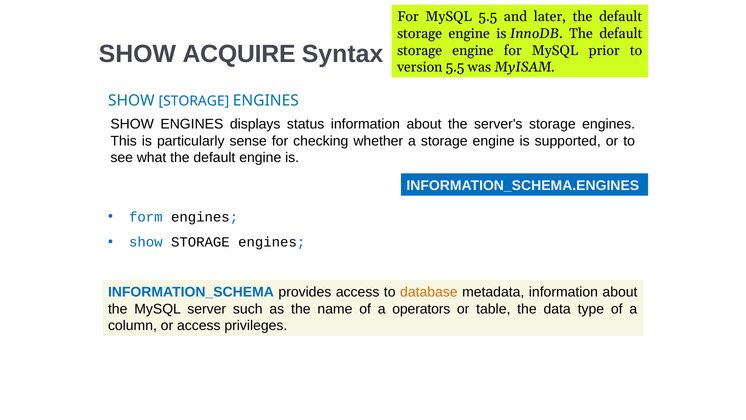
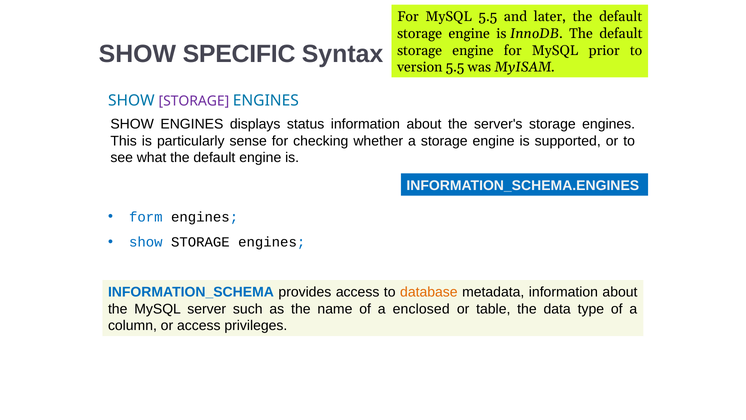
ACQUIRE: ACQUIRE -> SPECIFIC
STORAGE at (194, 101) colour: blue -> purple
operators: operators -> enclosed
